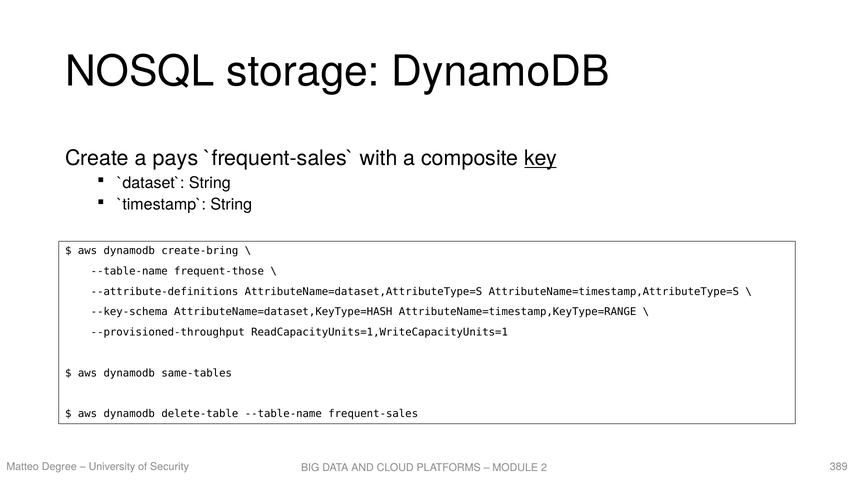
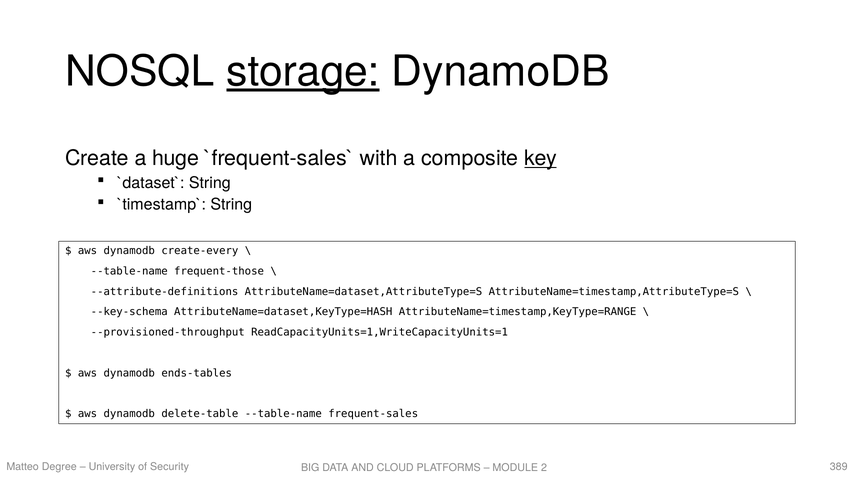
storage underline: none -> present
pays: pays -> huge
create-bring: create-bring -> create-every
same-tables: same-tables -> ends-tables
